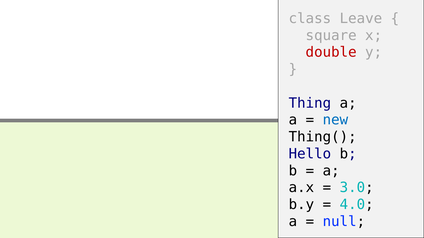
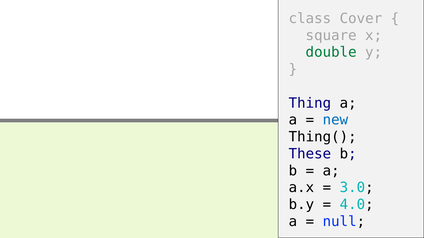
Leave: Leave -> Cover
double colour: red -> green
Hello: Hello -> These
